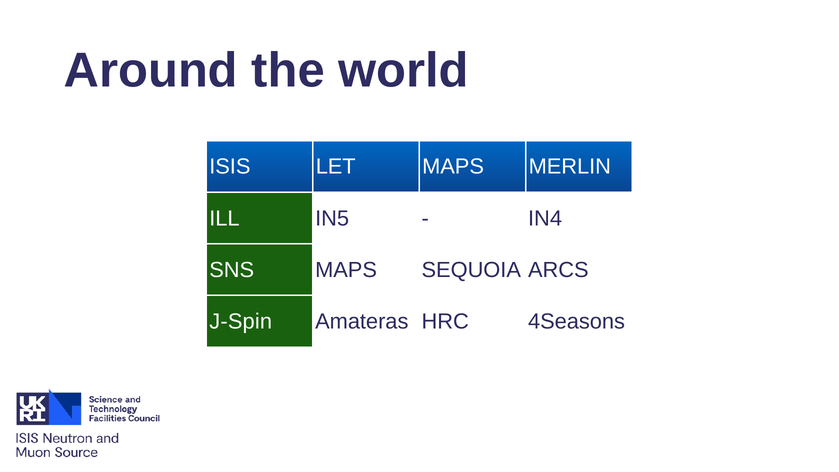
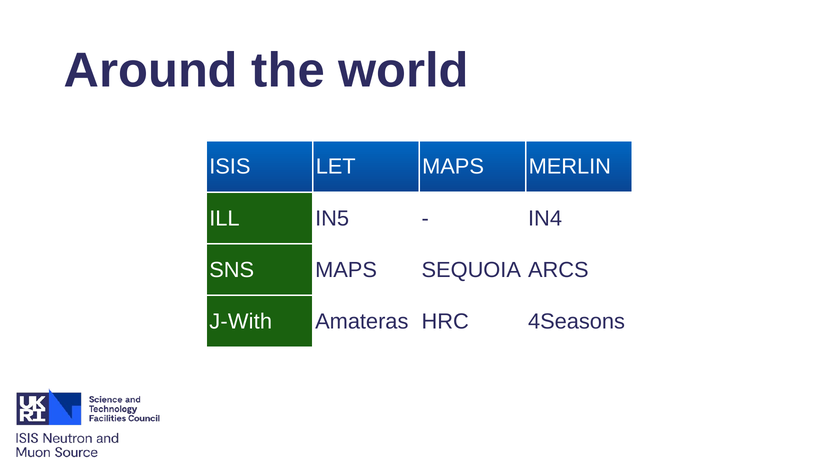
J-Spin: J-Spin -> J-With
